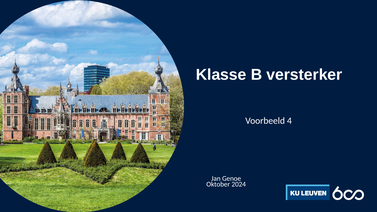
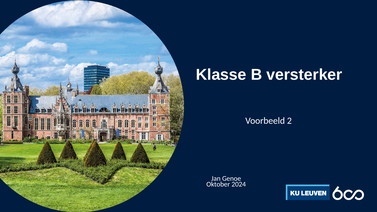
4: 4 -> 2
